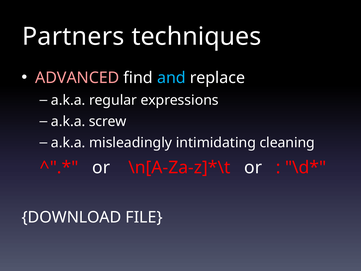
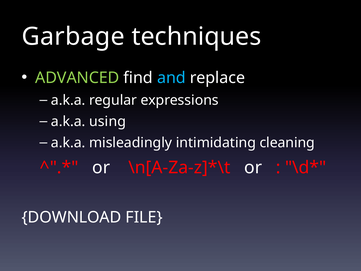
Partners: Partners -> Garbage
ADVANCED colour: pink -> light green
screw: screw -> using
